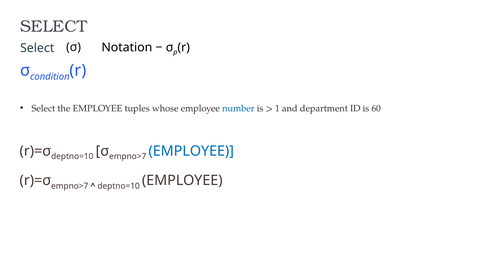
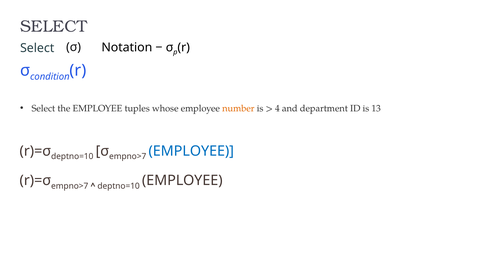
number colour: blue -> orange
1: 1 -> 4
60: 60 -> 13
